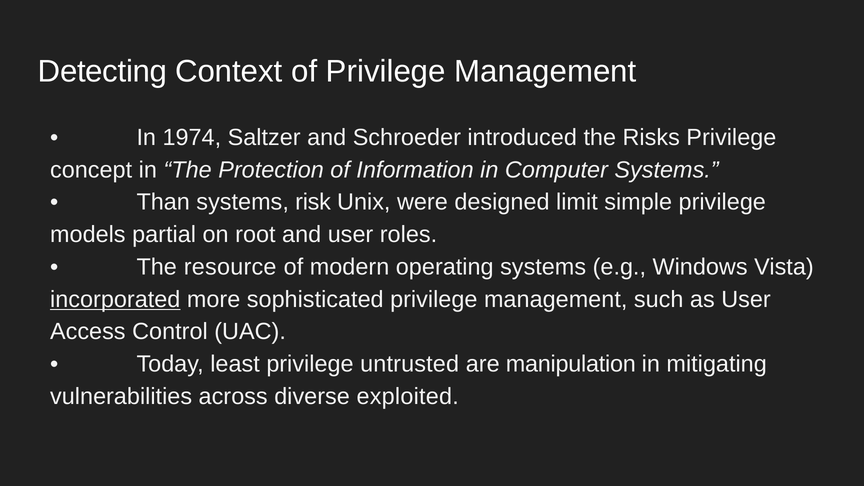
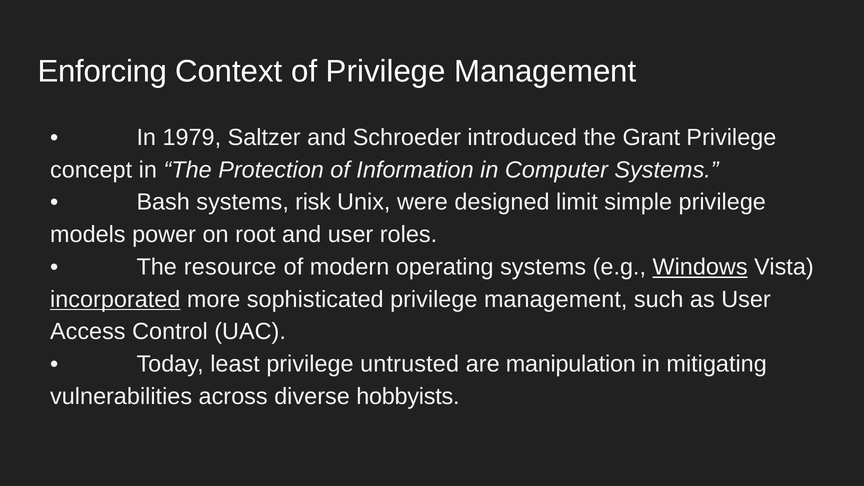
Detecting: Detecting -> Enforcing
1974: 1974 -> 1979
Risks: Risks -> Grant
Than: Than -> Bash
partial: partial -> power
Windows underline: none -> present
exploited: exploited -> hobbyists
